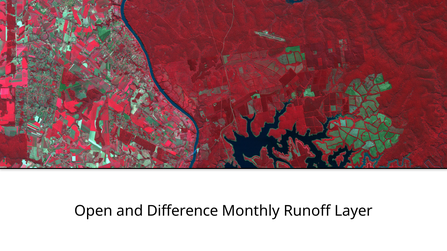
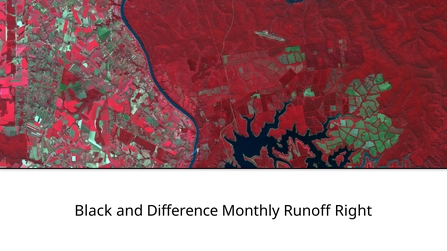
Open: Open -> Black
Layer: Layer -> Right
